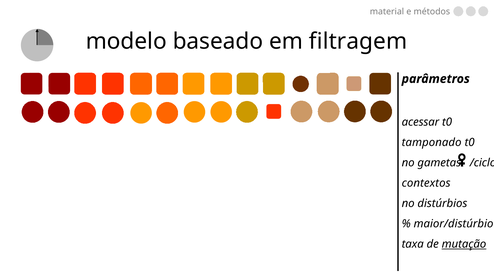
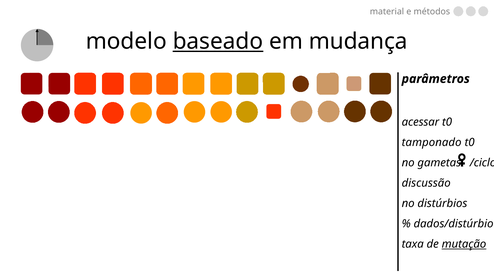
baseado underline: none -> present
filtragem: filtragem -> mudança
contextos: contextos -> discussão
maior/distúrbio: maior/distúrbio -> dados/distúrbio
